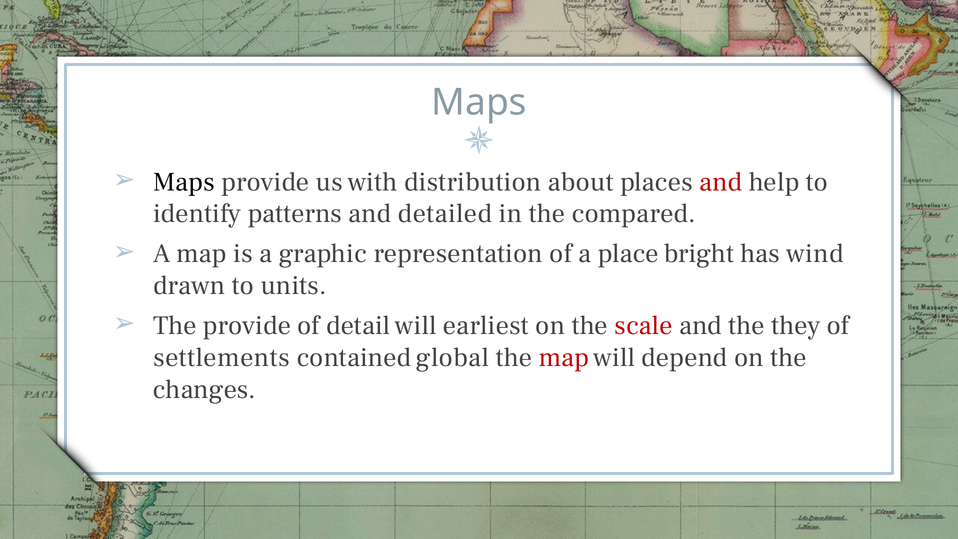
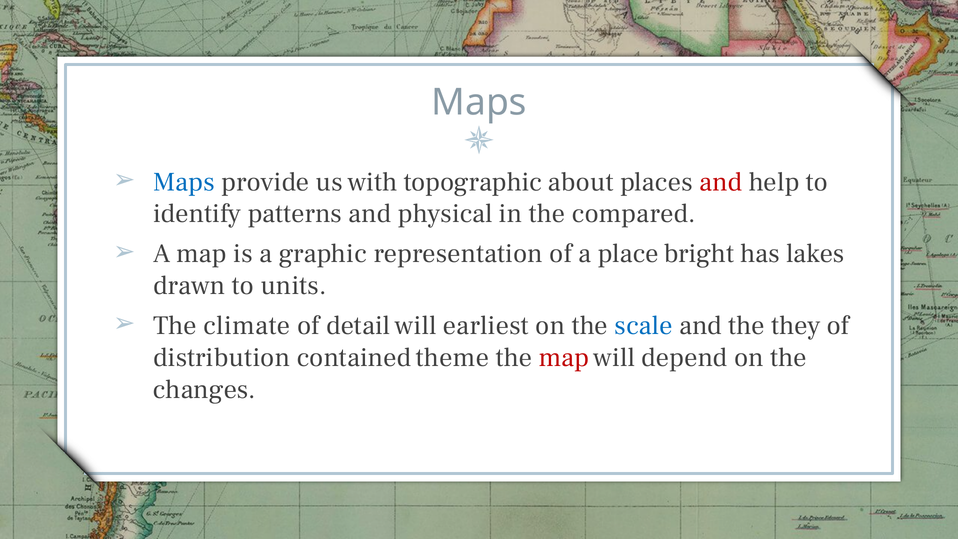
Maps at (184, 182) colour: black -> blue
distribution: distribution -> topographic
detailed: detailed -> physical
wind: wind -> lakes
The provide: provide -> climate
scale colour: red -> blue
settlements: settlements -> distribution
global: global -> theme
